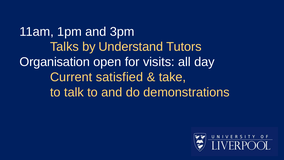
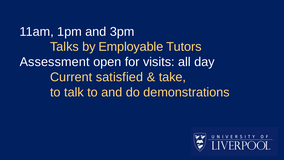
Understand: Understand -> Employable
Organisation: Organisation -> Assessment
